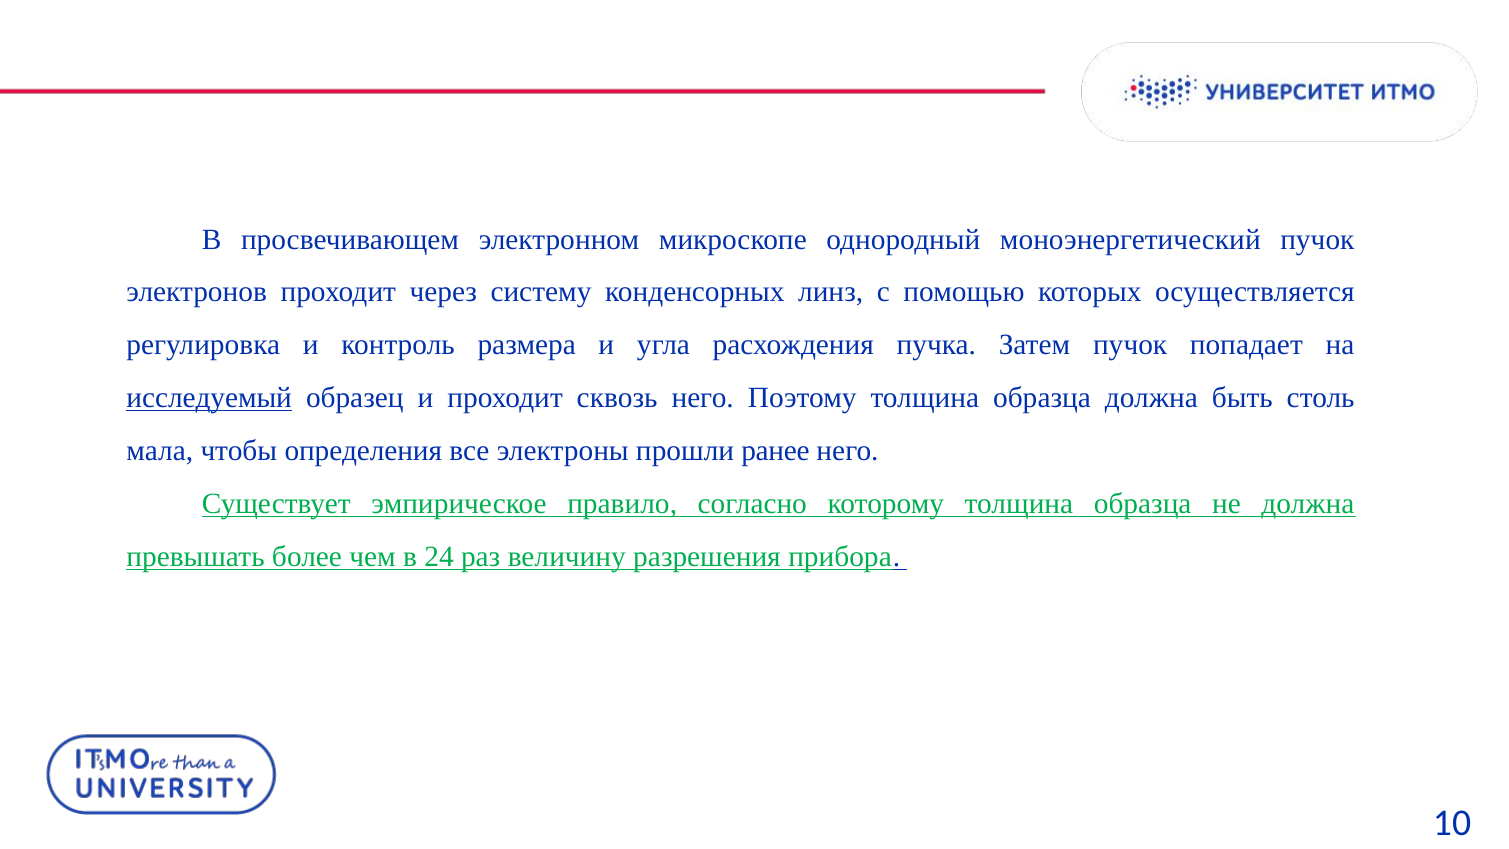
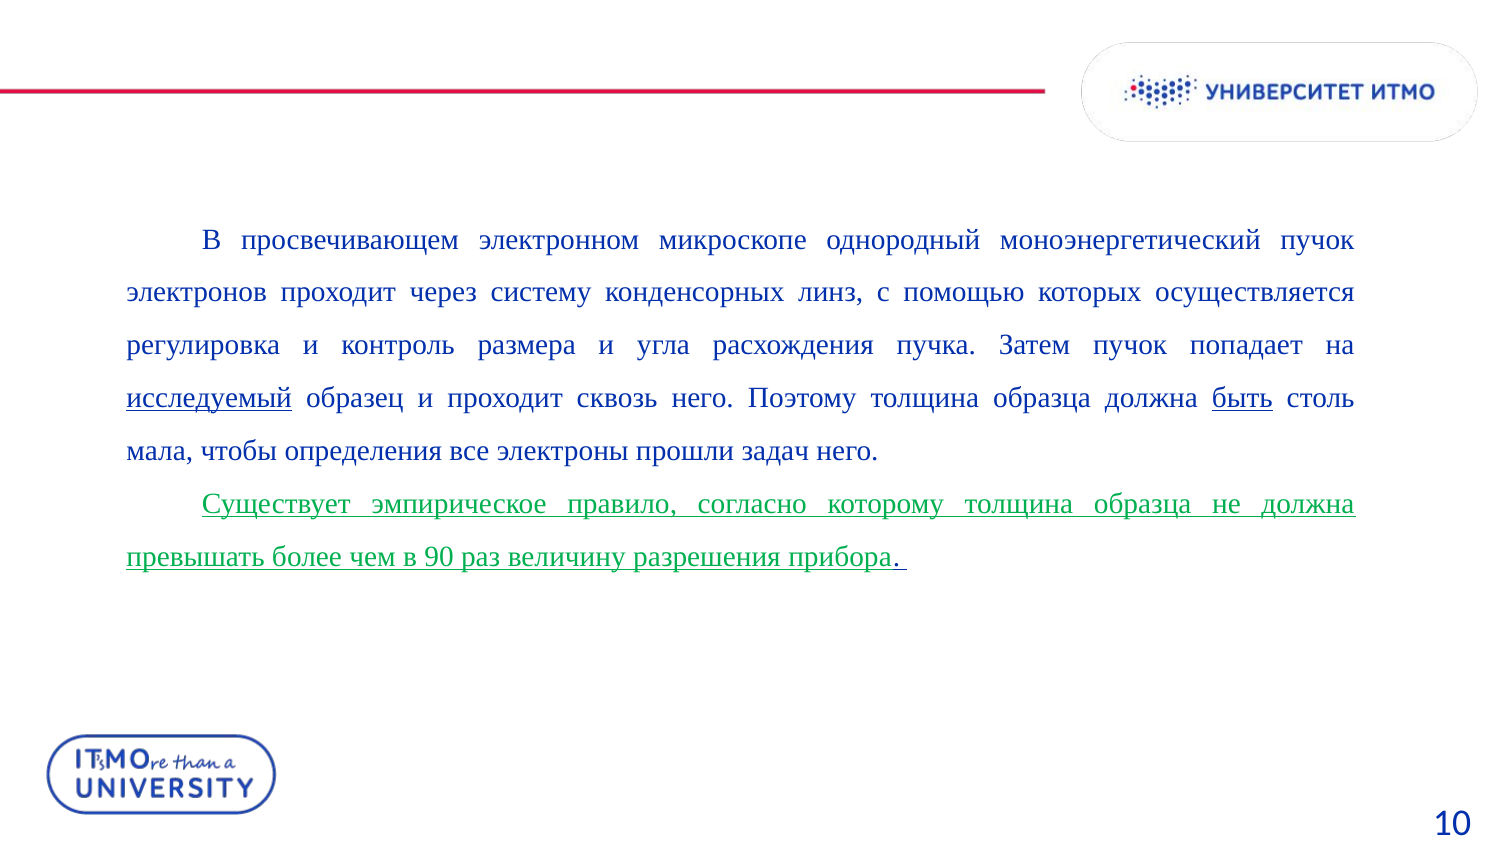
быть underline: none -> present
ранее: ранее -> задач
24: 24 -> 90
